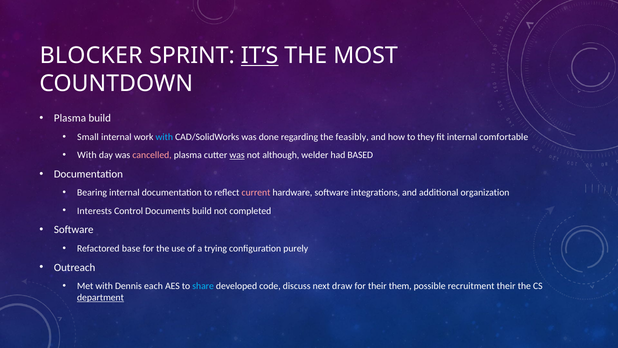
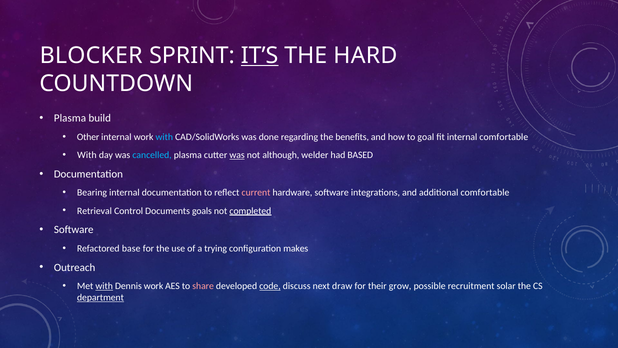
MOST: MOST -> HARD
Small: Small -> Other
feasibly: feasibly -> benefits
they: they -> goal
cancelled colour: pink -> light blue
additional organization: organization -> comfortable
Interests: Interests -> Retrieval
Documents build: build -> goals
completed underline: none -> present
purely: purely -> makes
with at (104, 286) underline: none -> present
Dennis each: each -> work
share colour: light blue -> pink
code underline: none -> present
them: them -> grow
recruitment their: their -> solar
